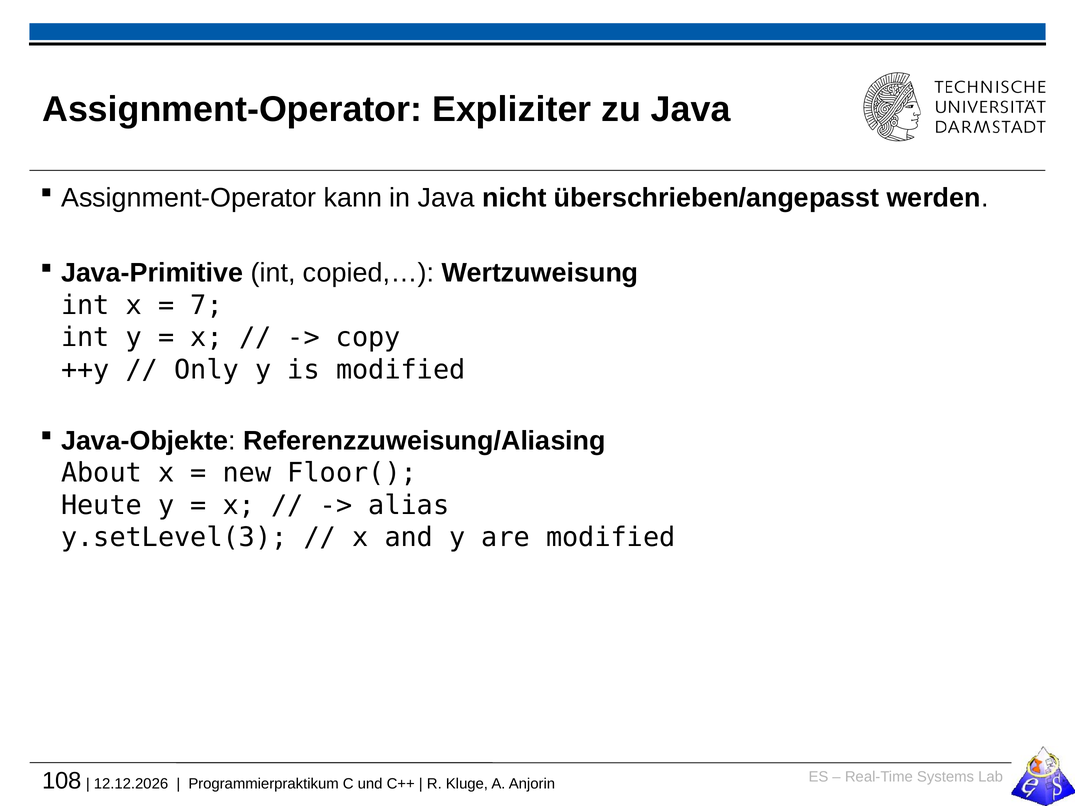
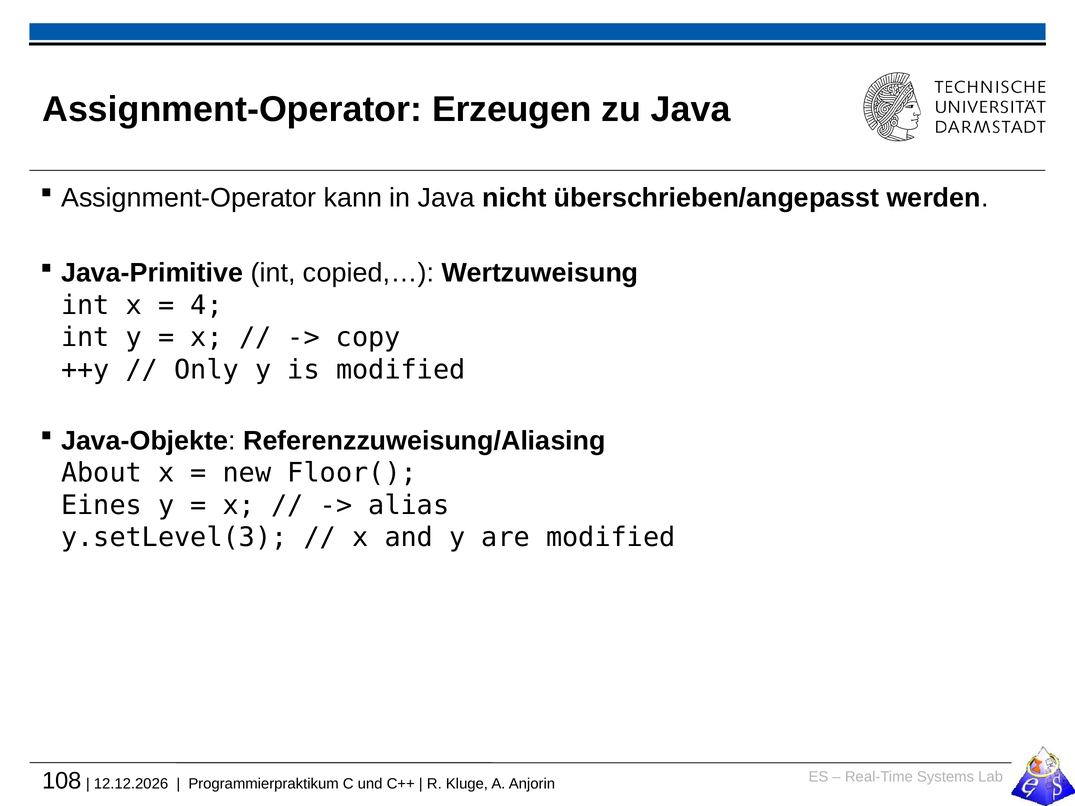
Expliziter: Expliziter -> Erzeugen
7: 7 -> 4
Heute: Heute -> Eines
